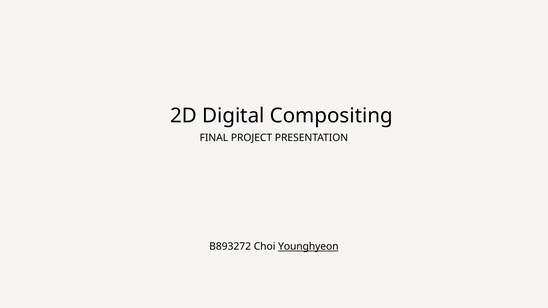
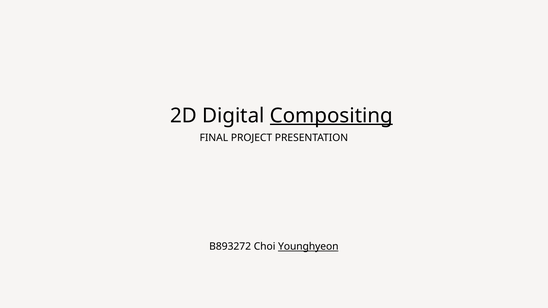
Compositing underline: none -> present
